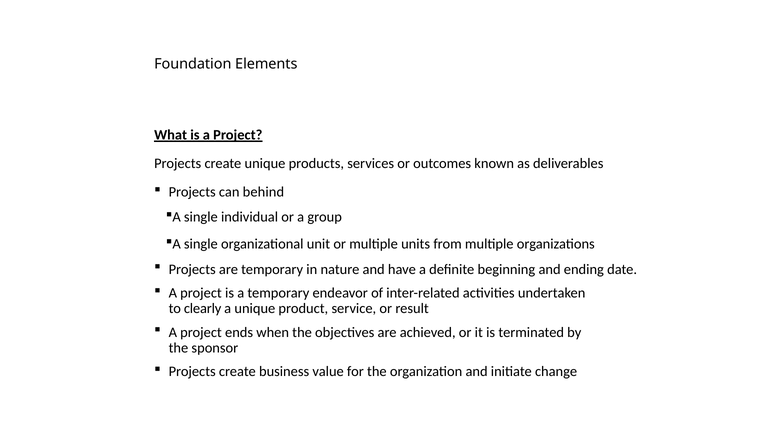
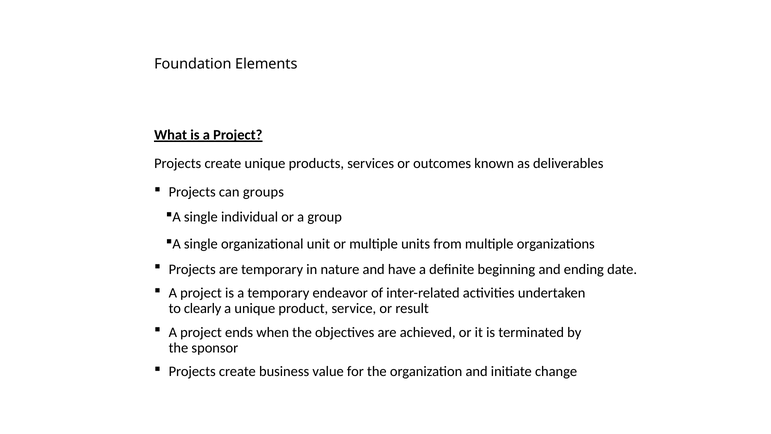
behind: behind -> groups
